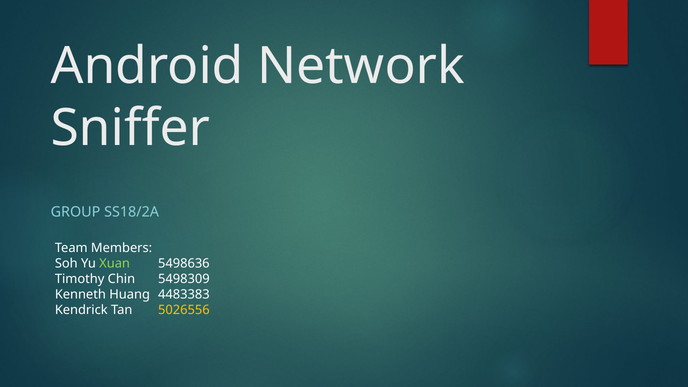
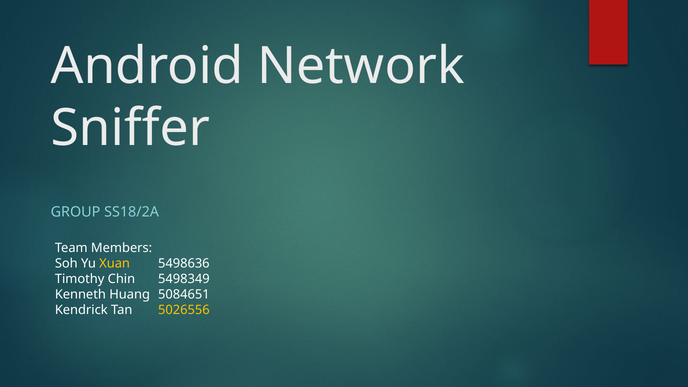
Xuan colour: light green -> yellow
5498309: 5498309 -> 5498349
4483383: 4483383 -> 5084651
